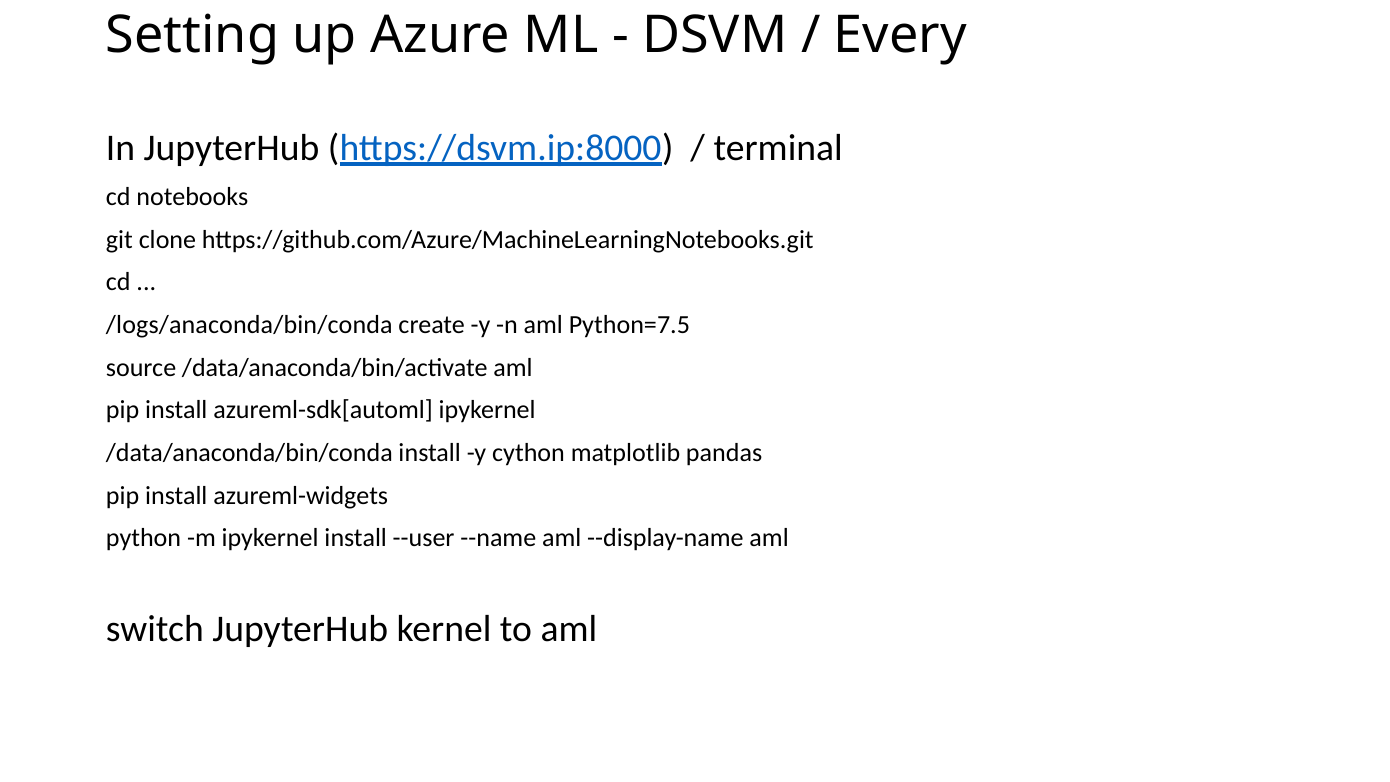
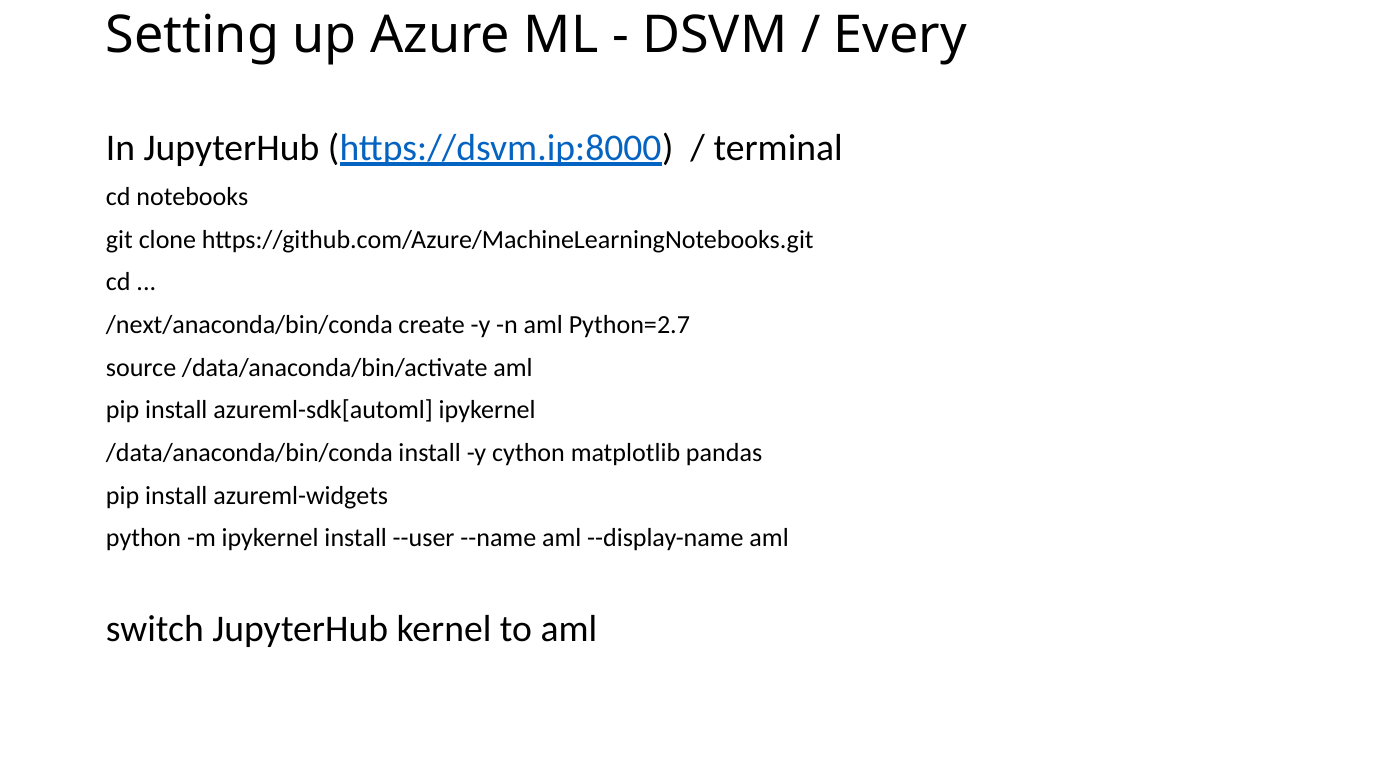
/logs/anaconda/bin/conda: /logs/anaconda/bin/conda -> /next/anaconda/bin/conda
Python=7.5: Python=7.5 -> Python=2.7
